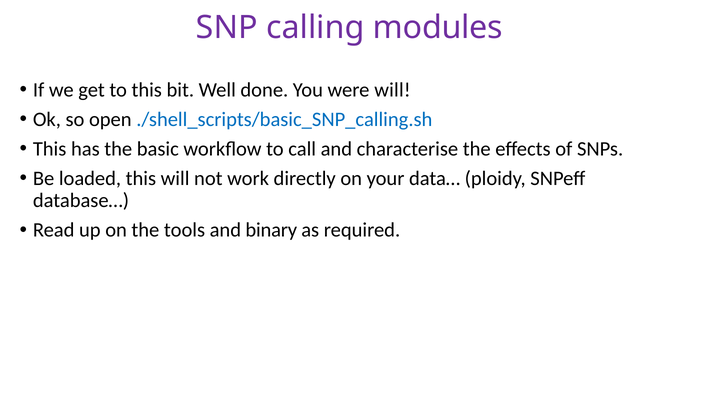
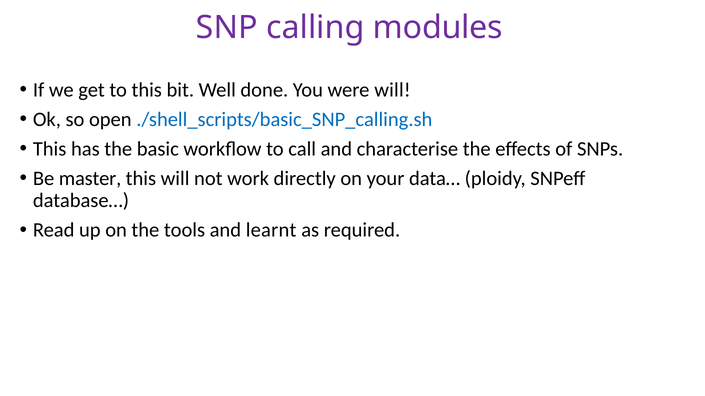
loaded: loaded -> master
binary: binary -> learnt
